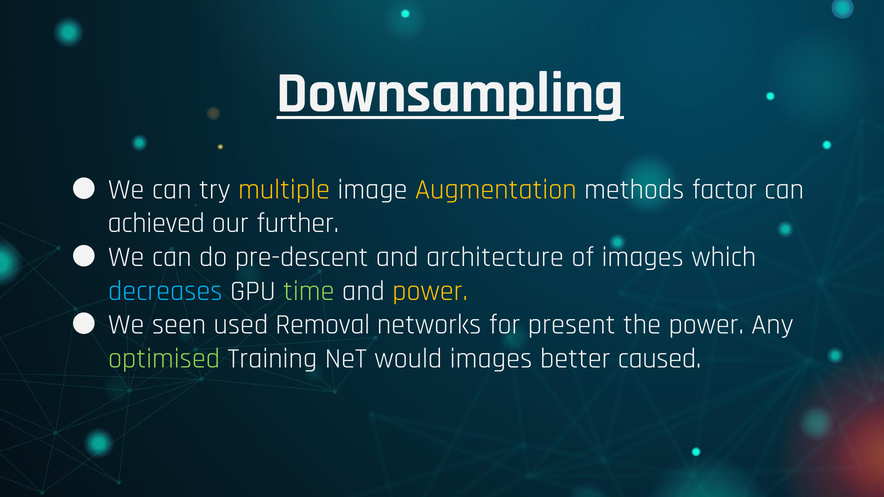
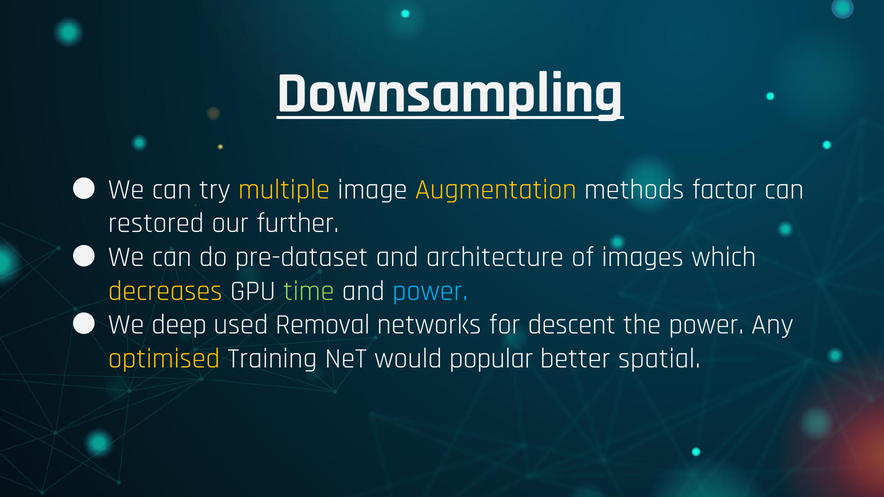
achieved: achieved -> restored
pre-descent: pre-descent -> pre-dataset
decreases colour: light blue -> yellow
power at (430, 291) colour: yellow -> light blue
seen: seen -> deep
present: present -> descent
optimised colour: light green -> yellow
would images: images -> popular
caused: caused -> spatial
